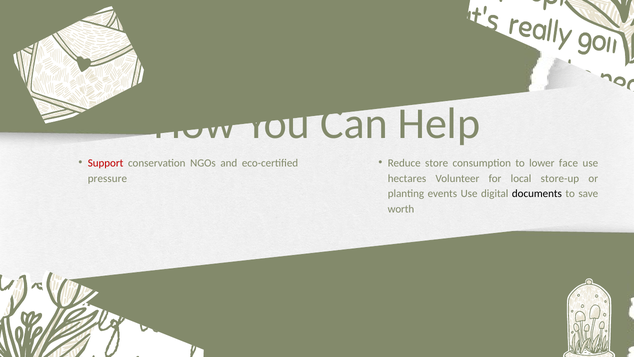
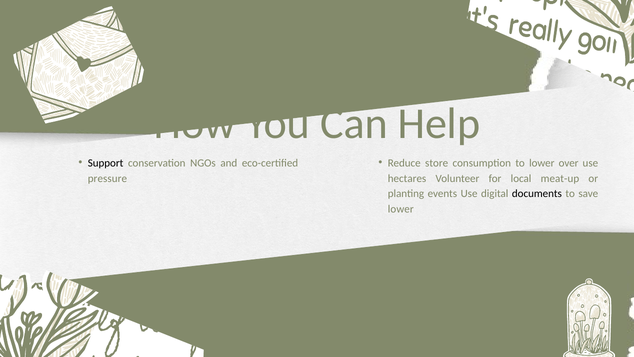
Support colour: red -> black
face: face -> over
store-up: store-up -> meat-up
worth at (401, 209): worth -> lower
